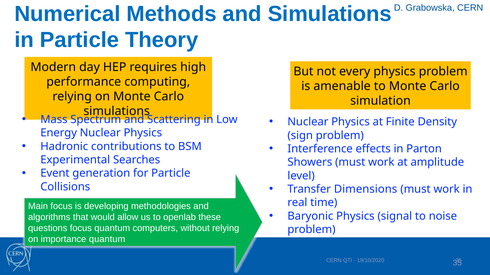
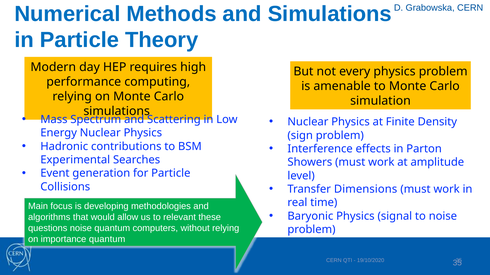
openlab: openlab -> relevant
questions focus: focus -> noise
